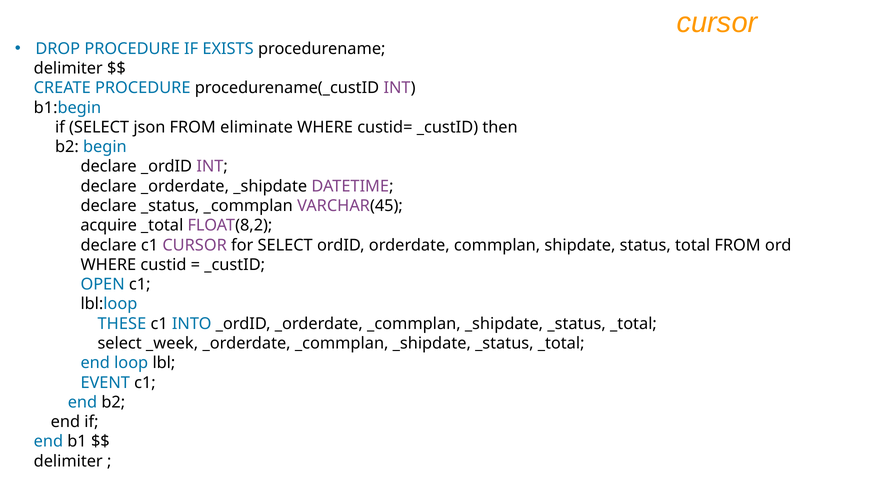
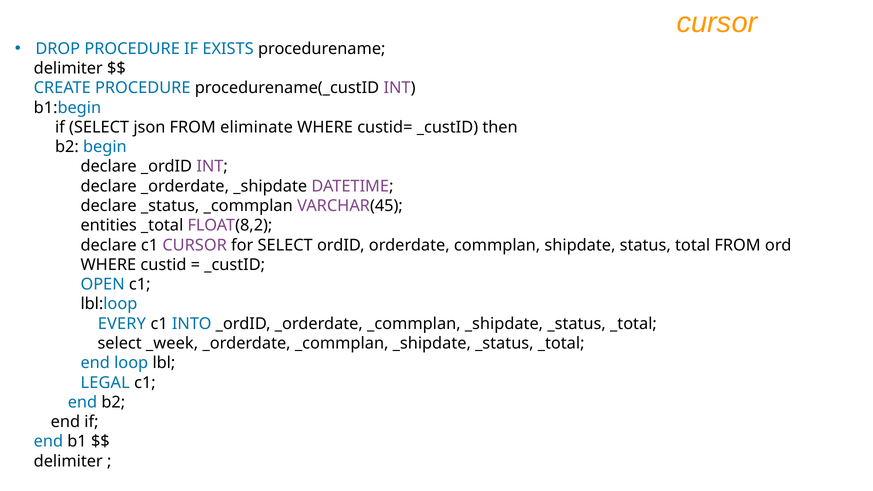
acquire: acquire -> entities
THESE: THESE -> EVERY
EVENT: EVENT -> LEGAL
